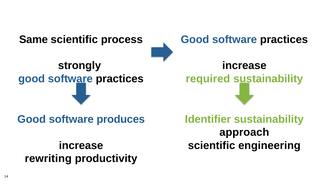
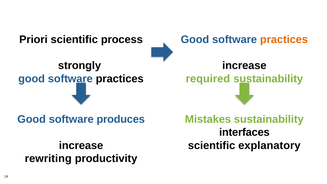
Same: Same -> Priori
practices at (284, 39) colour: black -> orange
Identifier: Identifier -> Mistakes
approach: approach -> interfaces
engineering: engineering -> explanatory
